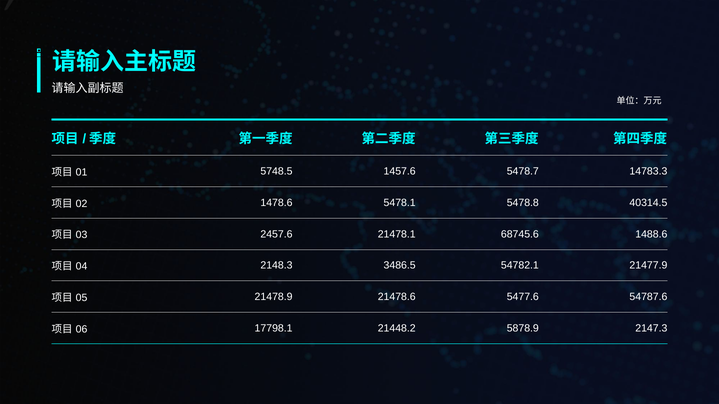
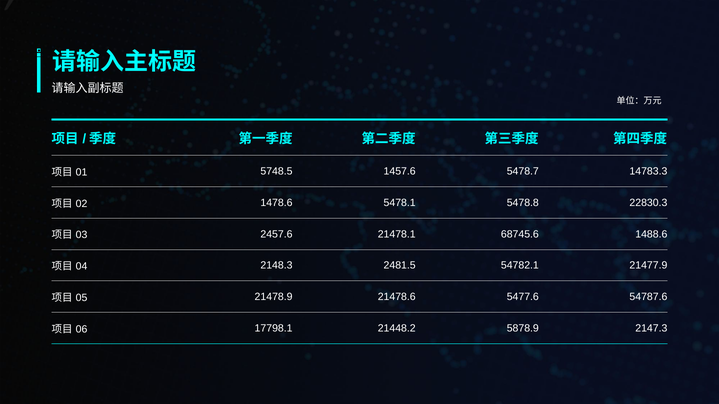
40314.5: 40314.5 -> 22830.3
3486.5: 3486.5 -> 2481.5
